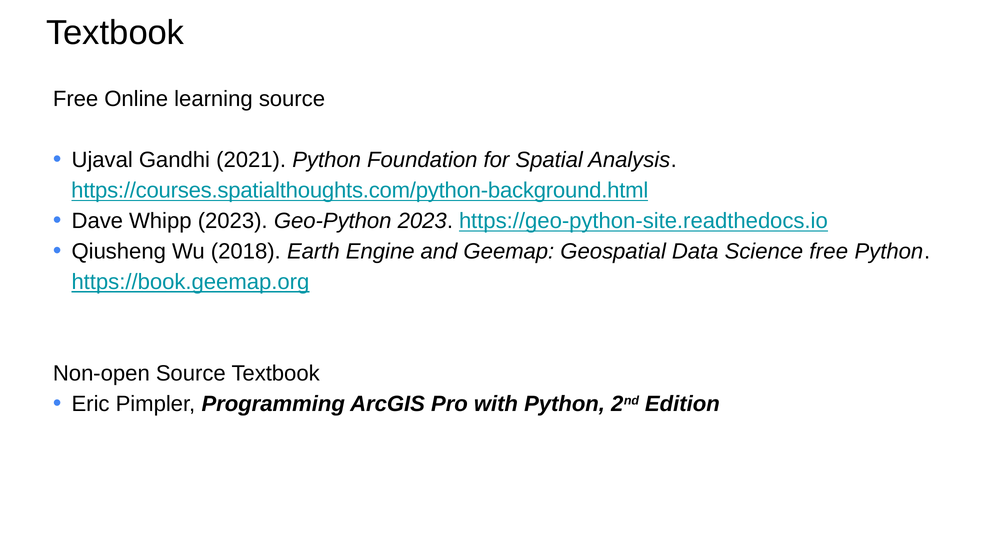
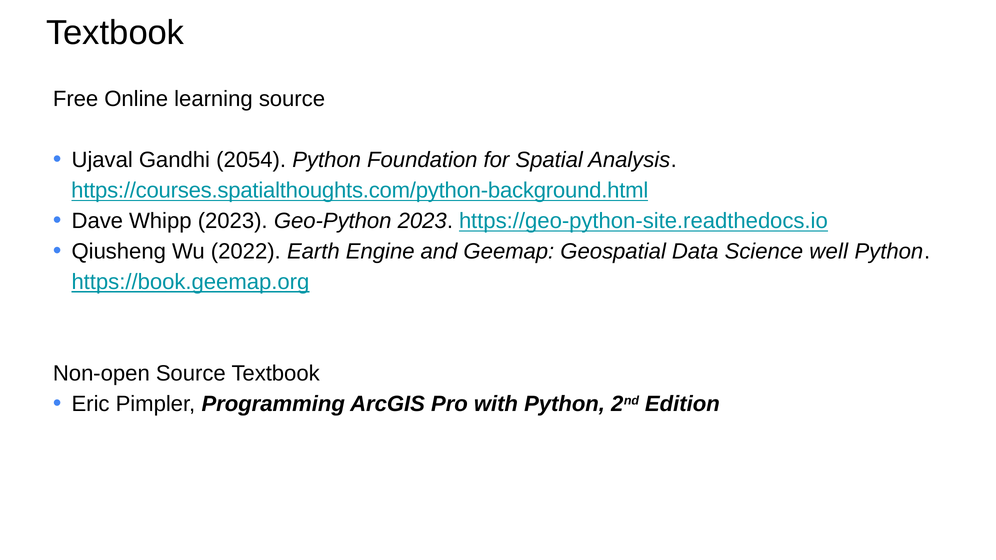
2021: 2021 -> 2054
2018: 2018 -> 2022
Science free: free -> well
